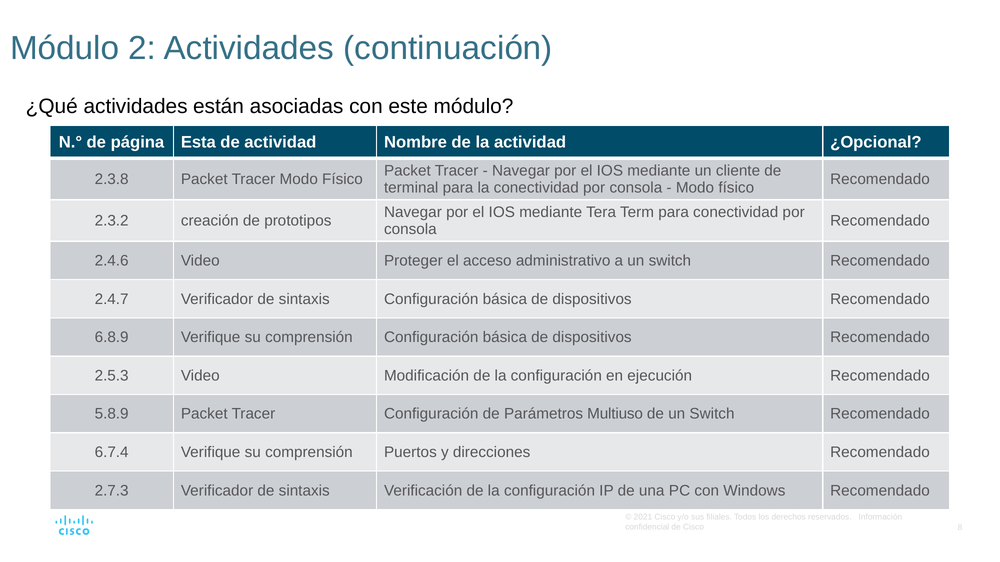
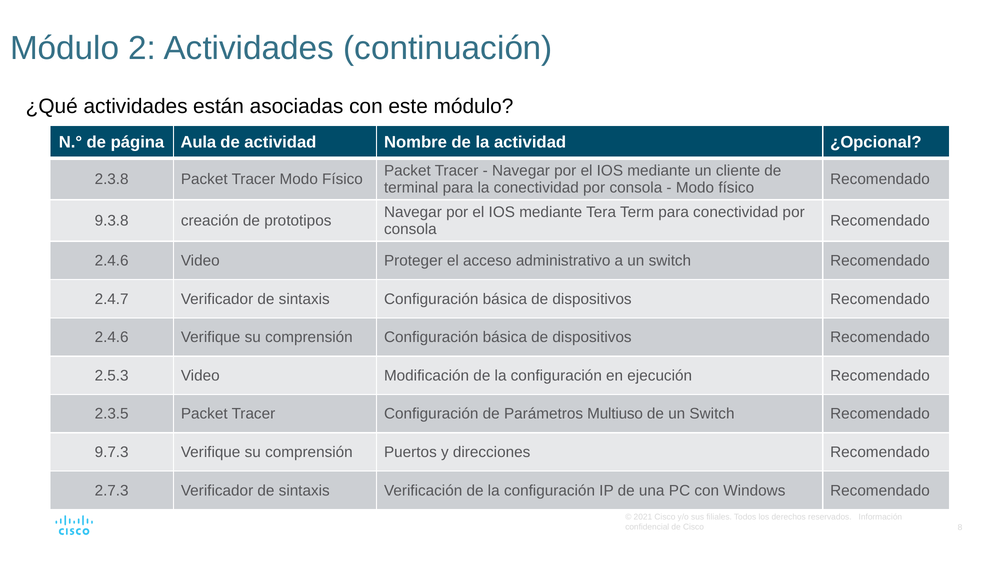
Esta: Esta -> Aula
2.3.2: 2.3.2 -> 9.3.8
6.8.9 at (112, 338): 6.8.9 -> 2.4.6
5.8.9: 5.8.9 -> 2.3.5
6.7.4: 6.7.4 -> 9.7.3
